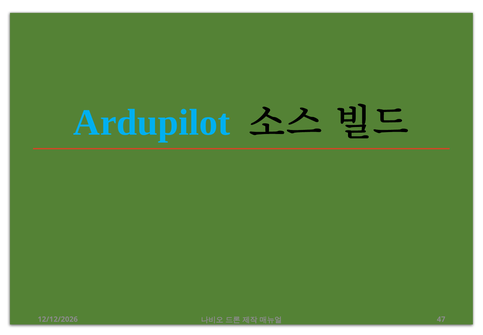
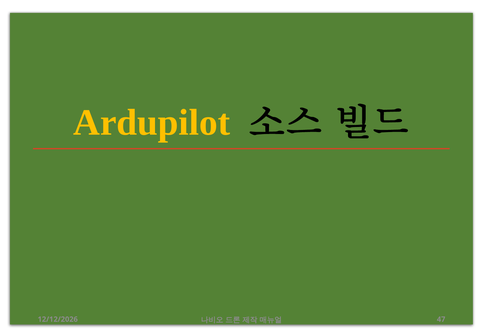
Ardupilot colour: light blue -> yellow
